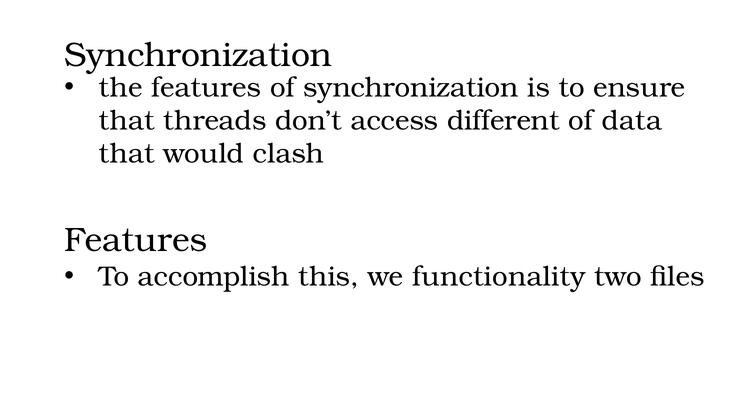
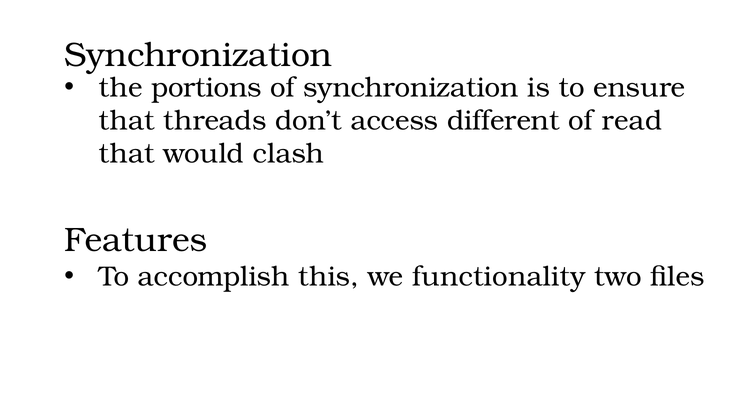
the features: features -> portions
data: data -> read
